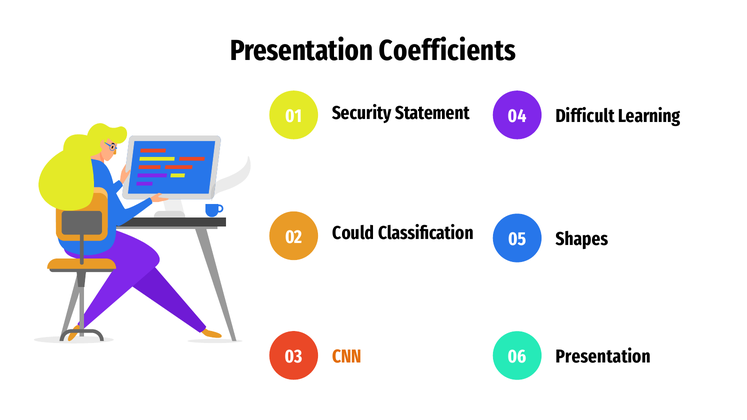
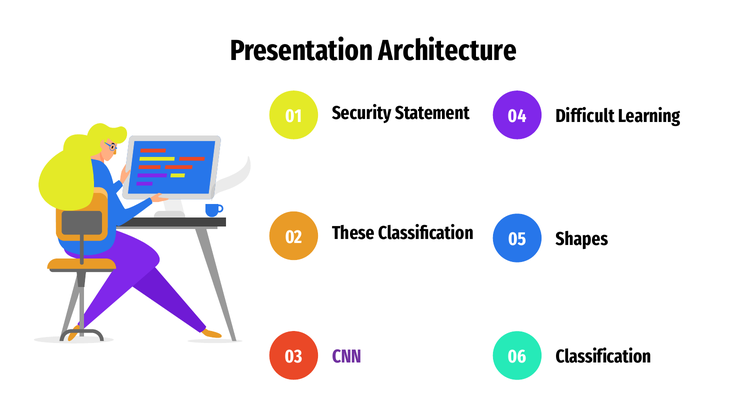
Coefficients: Coefficients -> Architecture
Could: Could -> These
CNN colour: orange -> purple
Presentation at (603, 357): Presentation -> Classification
